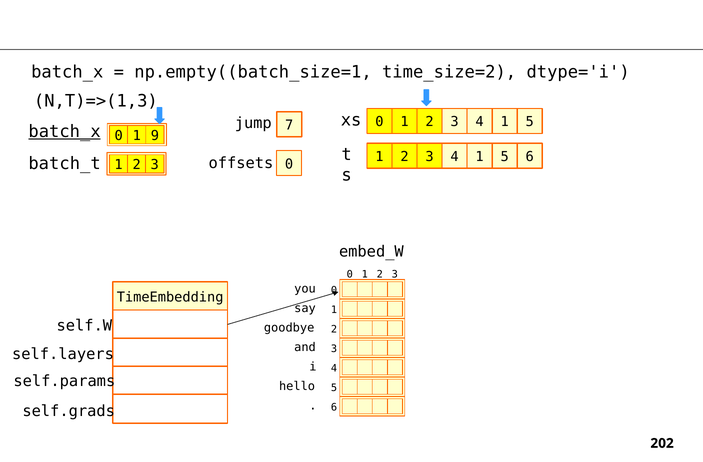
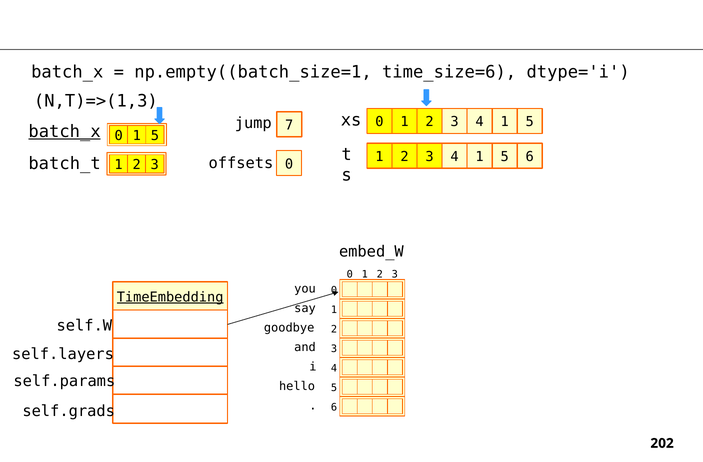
time_size=2: time_size=2 -> time_size=6
0 1 9: 9 -> 5
TimeEmbedding underline: none -> present
